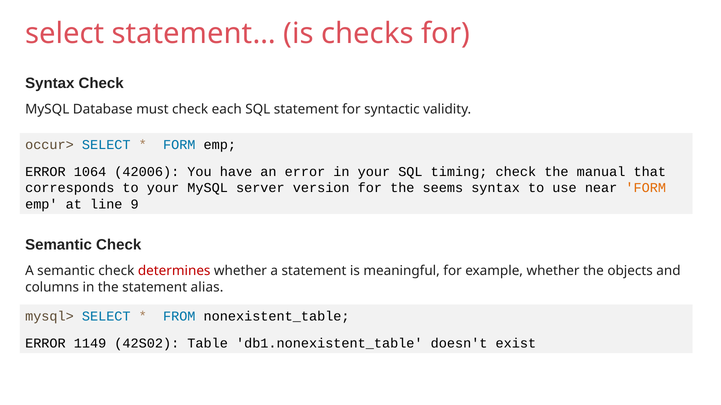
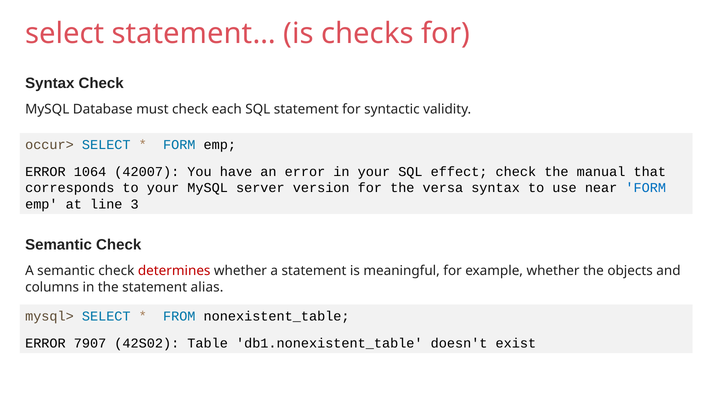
42006: 42006 -> 42007
timing: timing -> effect
seems: seems -> versa
FORM at (646, 188) colour: orange -> blue
9: 9 -> 3
1149: 1149 -> 7907
